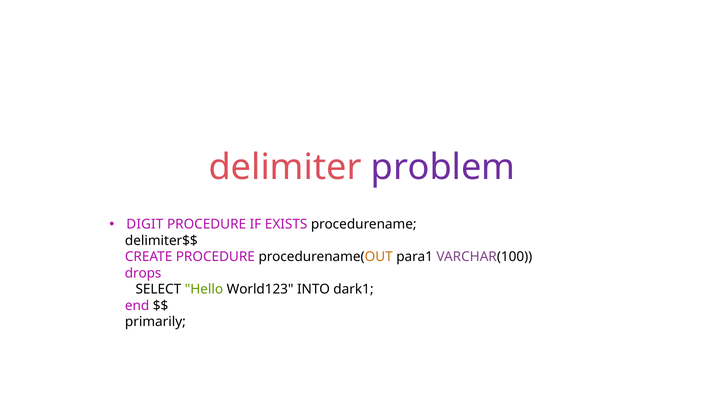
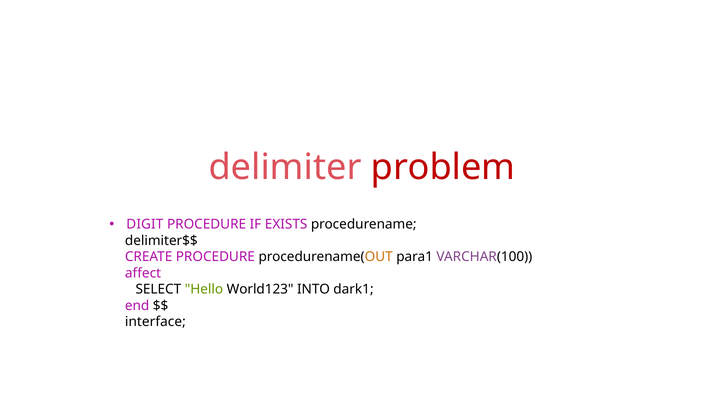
problem colour: purple -> red
drops: drops -> affect
primarily: primarily -> interface
